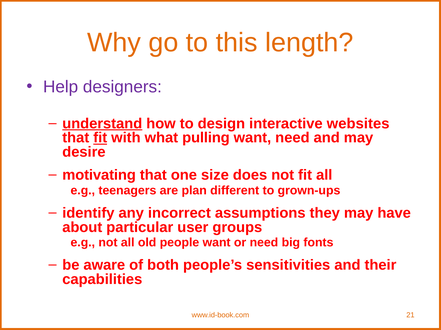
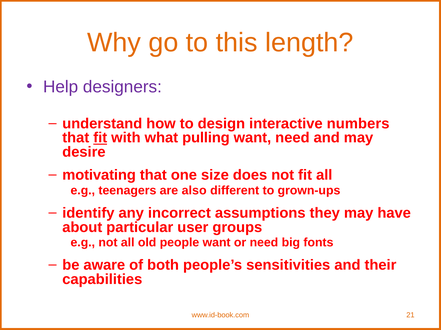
understand underline: present -> none
websites: websites -> numbers
plan: plan -> also
